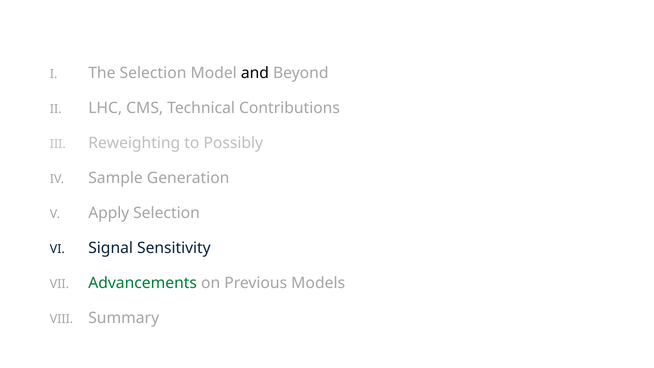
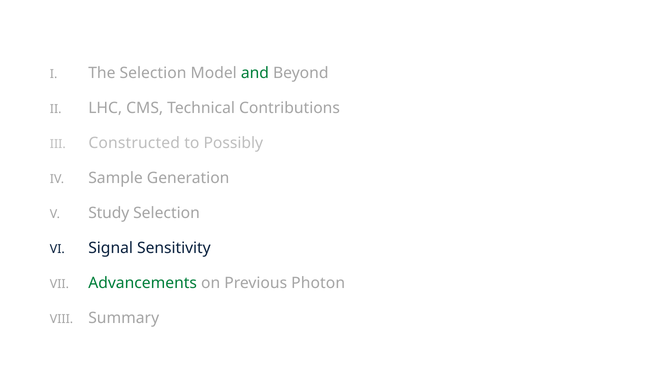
and colour: black -> green
Reweighting: Reweighting -> Constructed
Apply: Apply -> Study
Models: Models -> Photon
